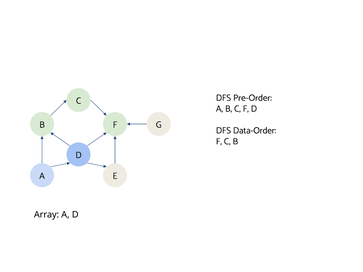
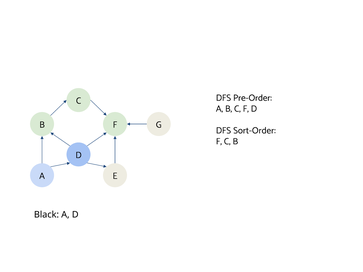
Data-Order: Data-Order -> Sort-Order
Array: Array -> Black
